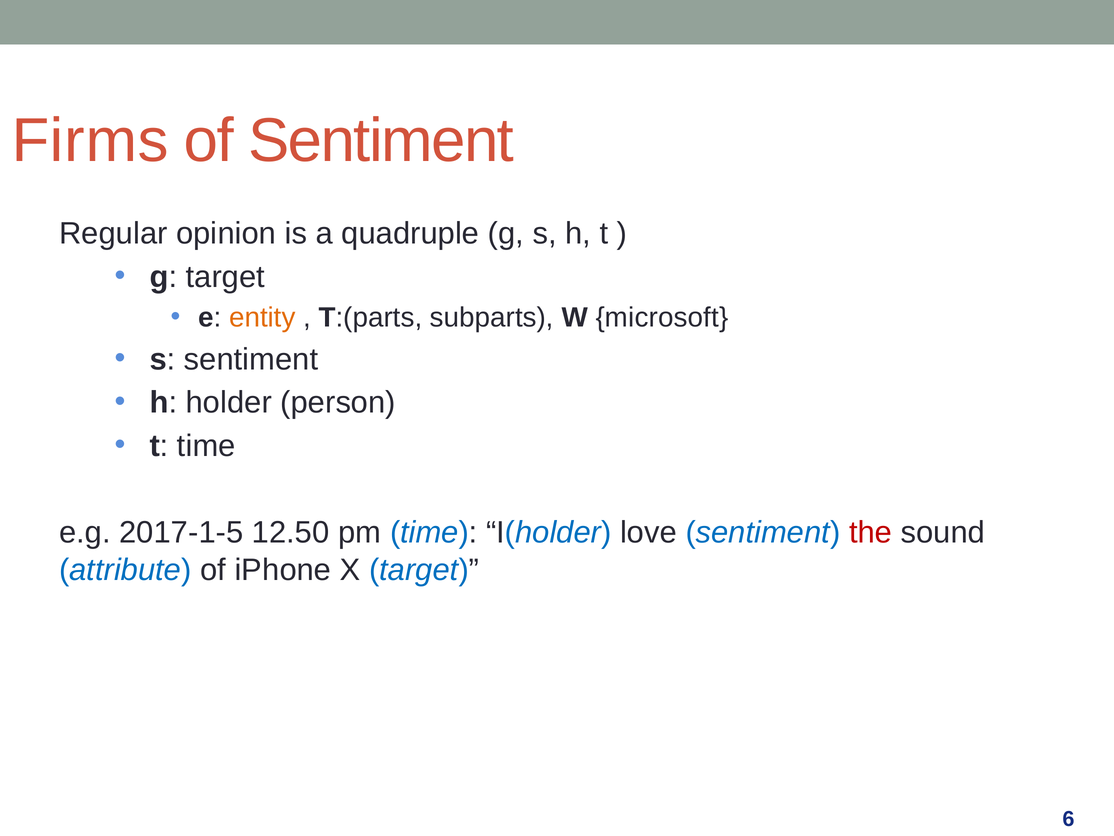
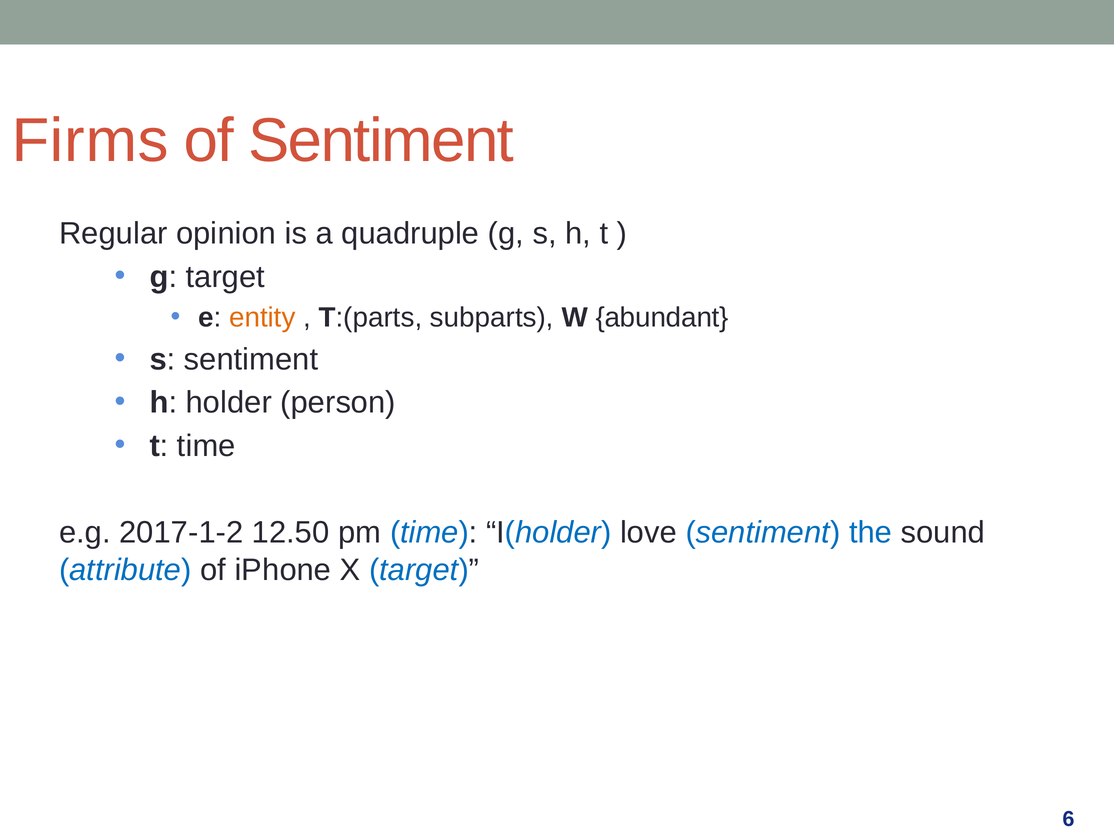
microsoft: microsoft -> abundant
2017-1-5: 2017-1-5 -> 2017-1-2
the colour: red -> blue
